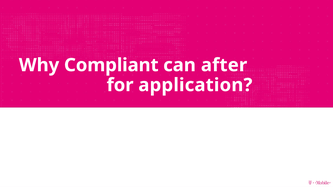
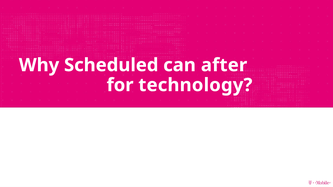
Compliant: Compliant -> Scheduled
application: application -> technology
